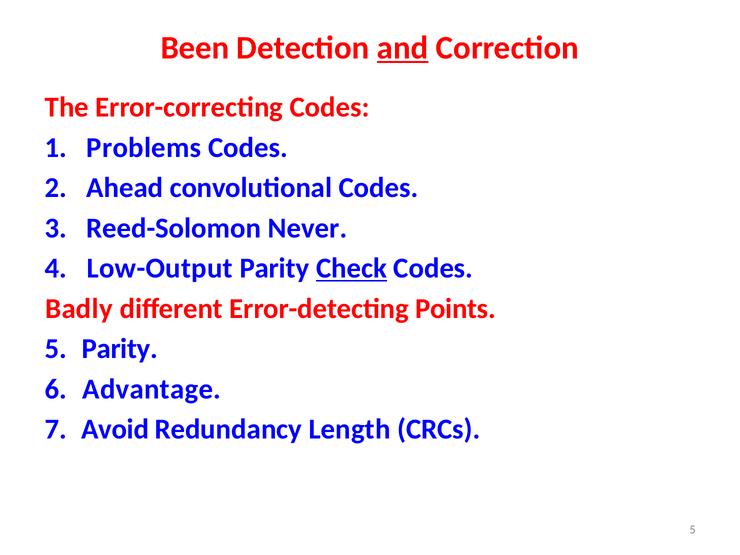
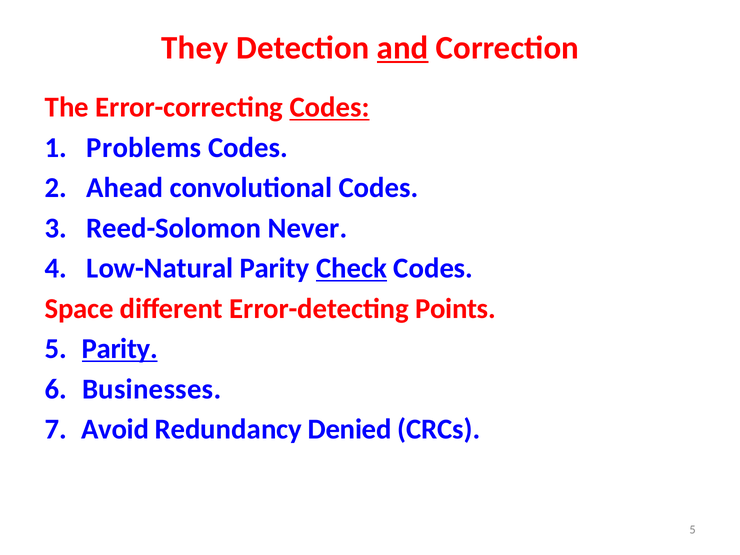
Been: Been -> They
Codes at (330, 107) underline: none -> present
Low-Output: Low-Output -> Low-Natural
Badly: Badly -> Space
Parity at (120, 349) underline: none -> present
Advantage: Advantage -> Businesses
Length: Length -> Denied
